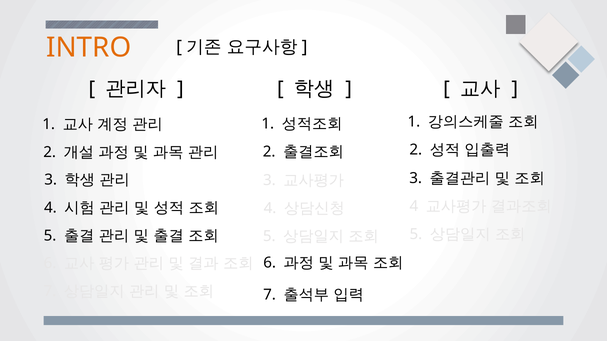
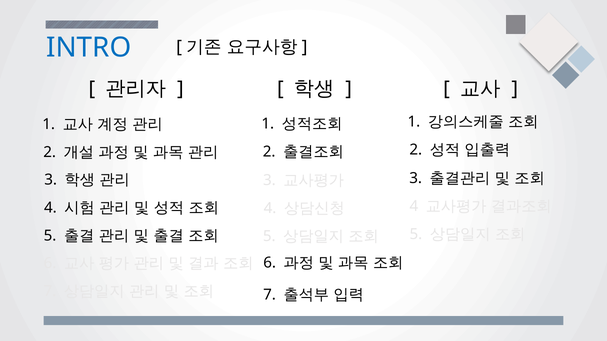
INTRO colour: orange -> blue
